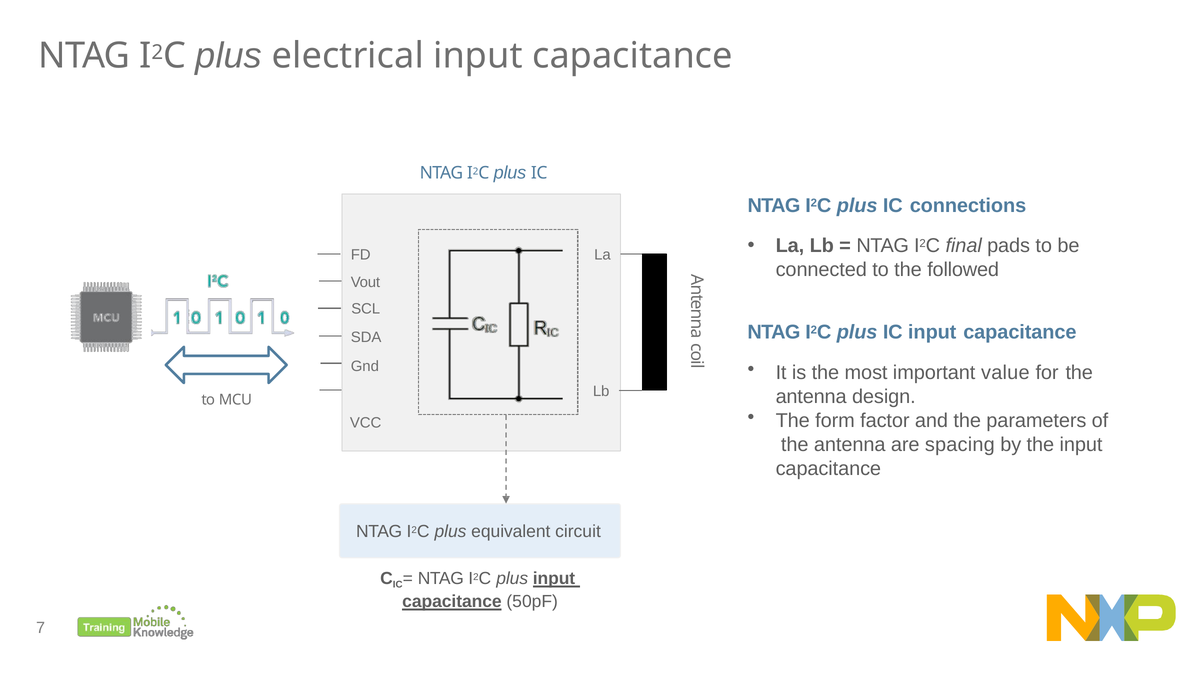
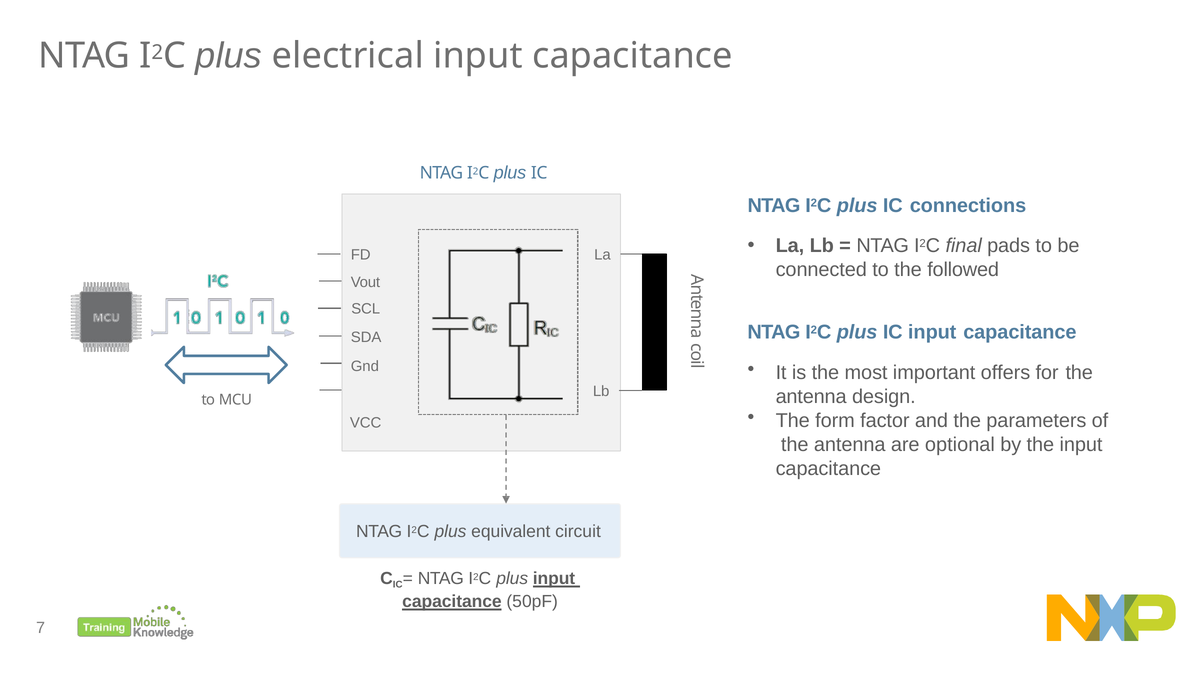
value: value -> offers
spacing: spacing -> optional
